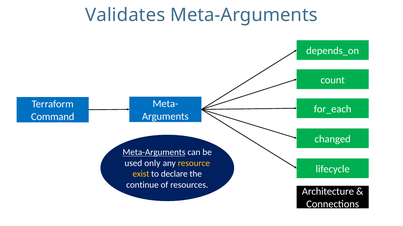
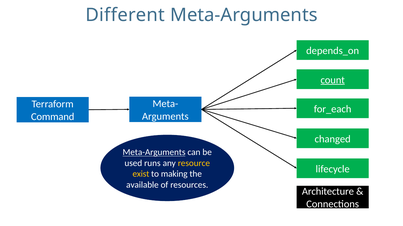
Validates: Validates -> Different
count underline: none -> present
only: only -> runs
declare: declare -> making
continue: continue -> available
